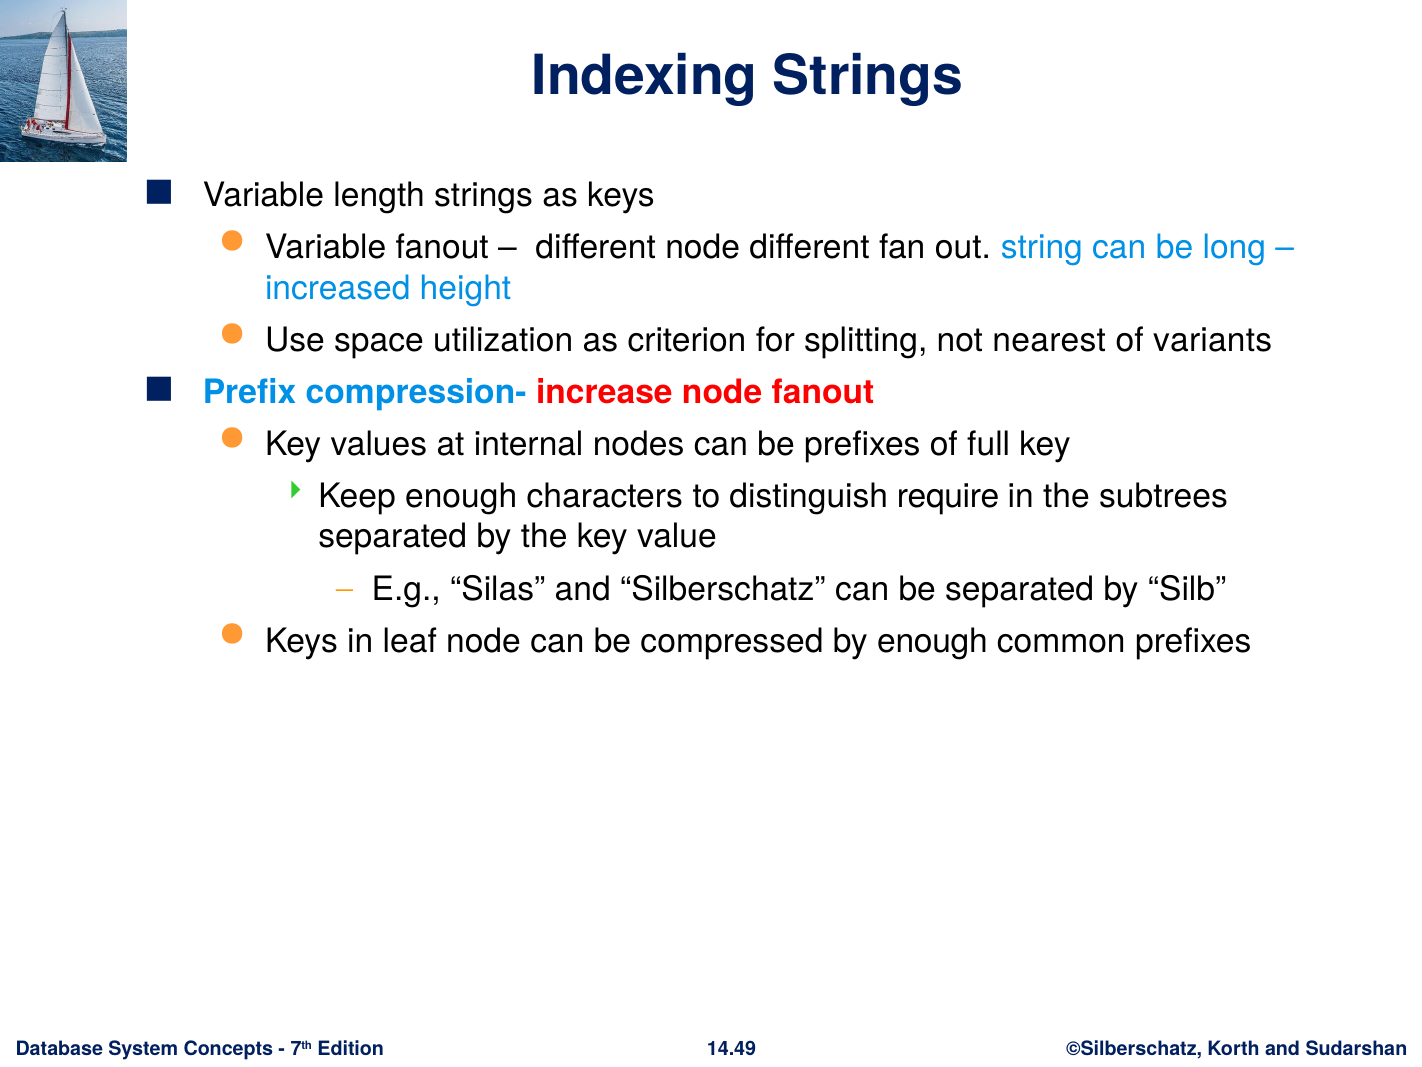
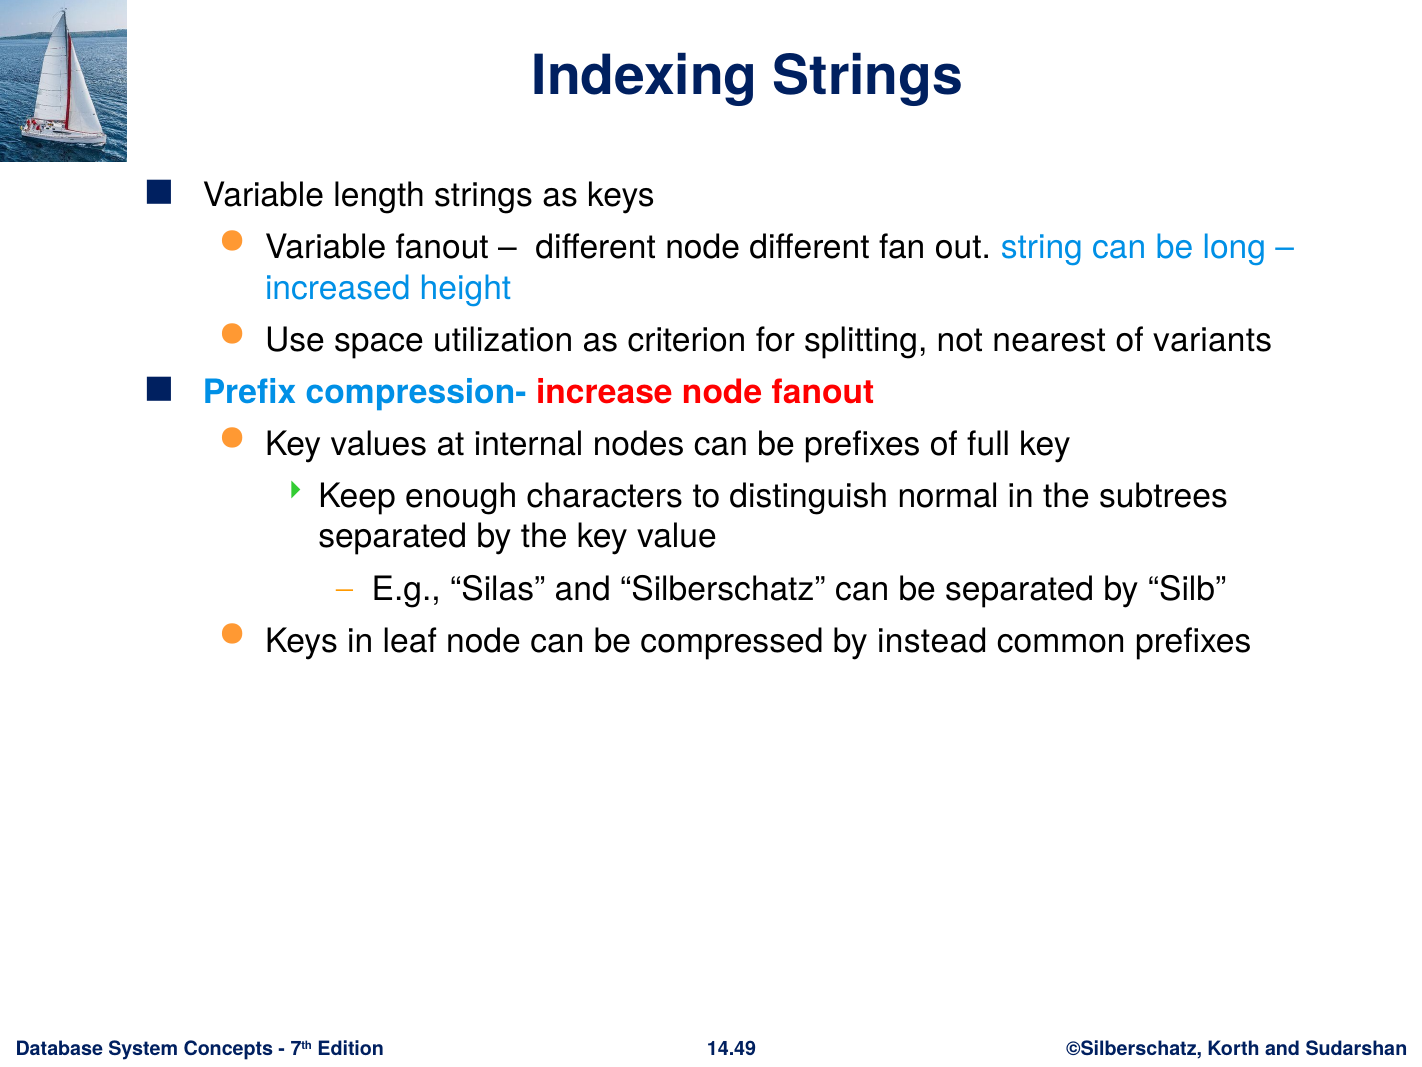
require: require -> normal
by enough: enough -> instead
